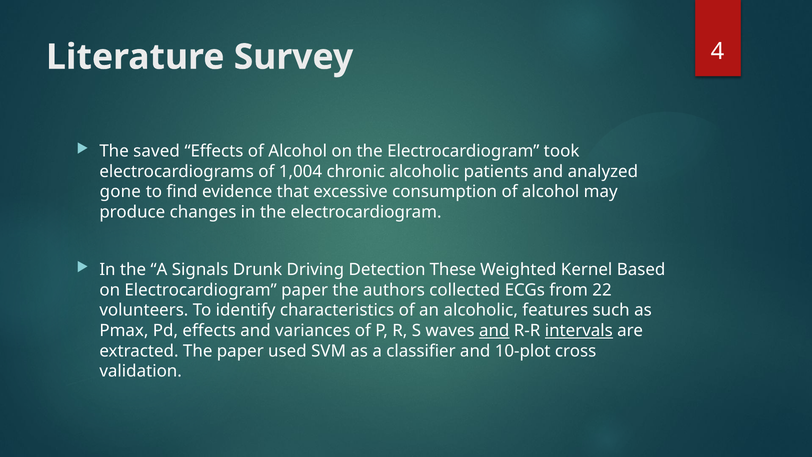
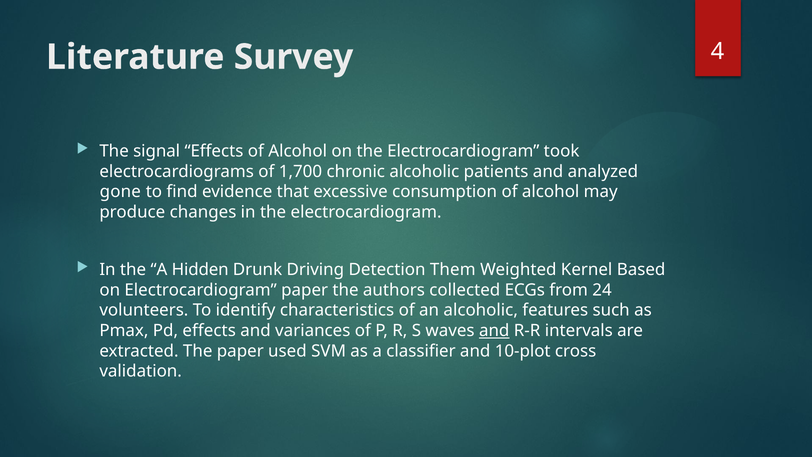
saved: saved -> signal
1,004: 1,004 -> 1,700
Signals: Signals -> Hidden
These: These -> Them
22: 22 -> 24
intervals underline: present -> none
